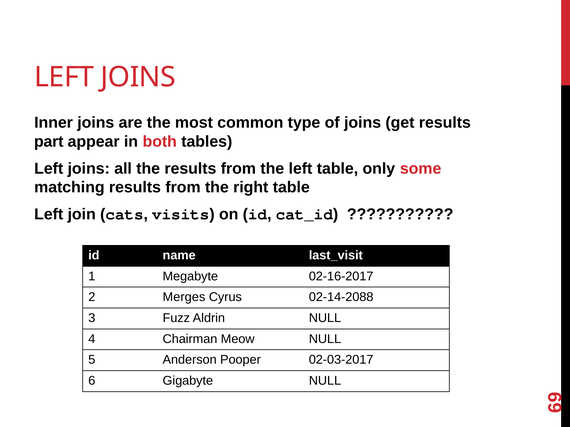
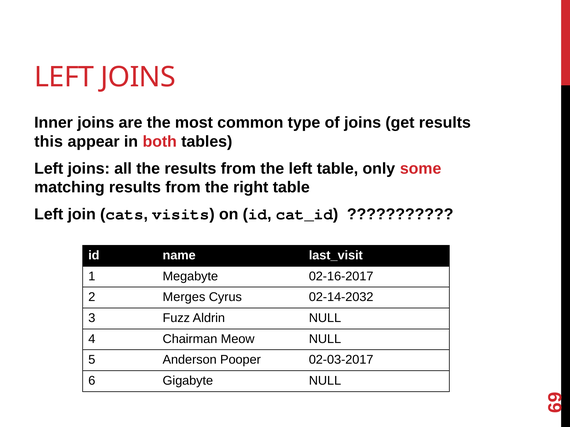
part: part -> this
02-14-2088: 02-14-2088 -> 02-14-2032
